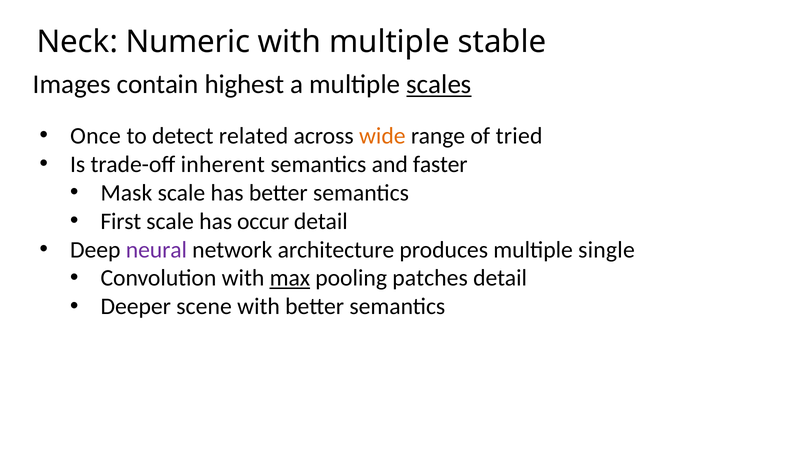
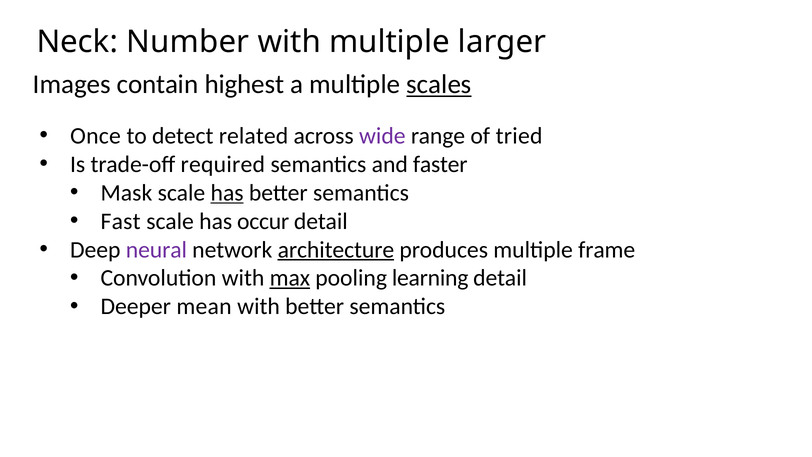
Numeric: Numeric -> Number
stable: stable -> larger
wide colour: orange -> purple
inherent: inherent -> required
has at (227, 193) underline: none -> present
First: First -> Fast
architecture underline: none -> present
single: single -> frame
patches: patches -> learning
scene: scene -> mean
